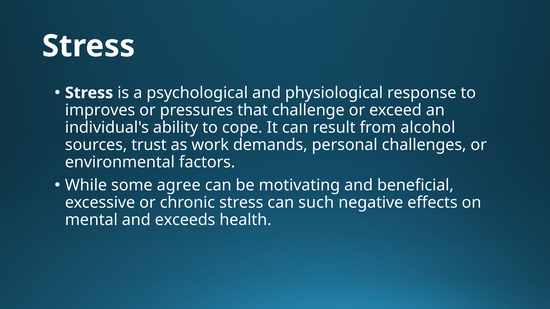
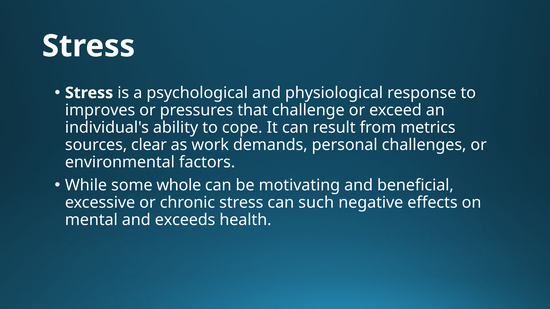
alcohol: alcohol -> metrics
trust: trust -> clear
agree: agree -> whole
